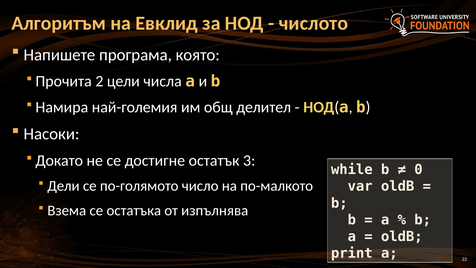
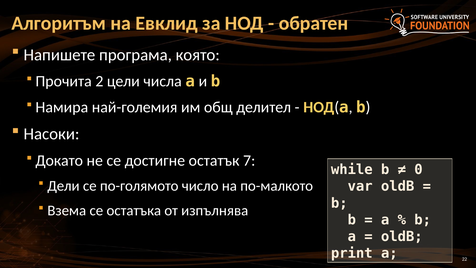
числото: числото -> обратен
3: 3 -> 7
